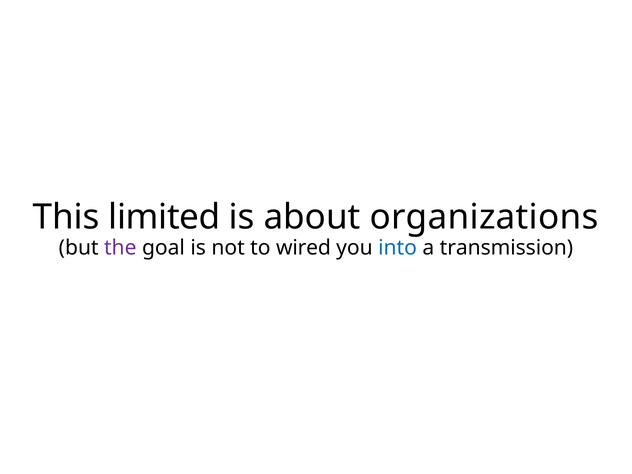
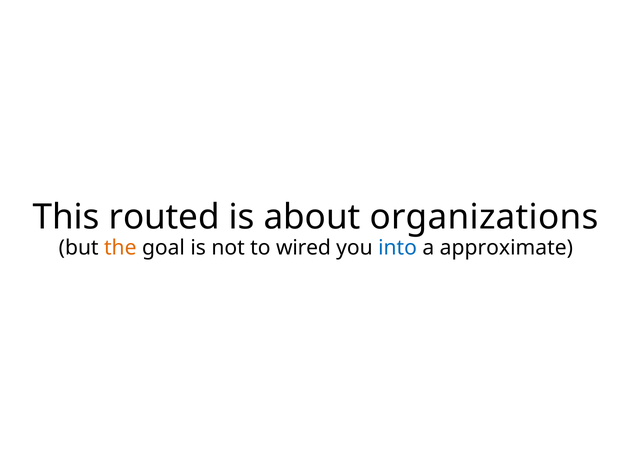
limited: limited -> routed
the colour: purple -> orange
transmission: transmission -> approximate
